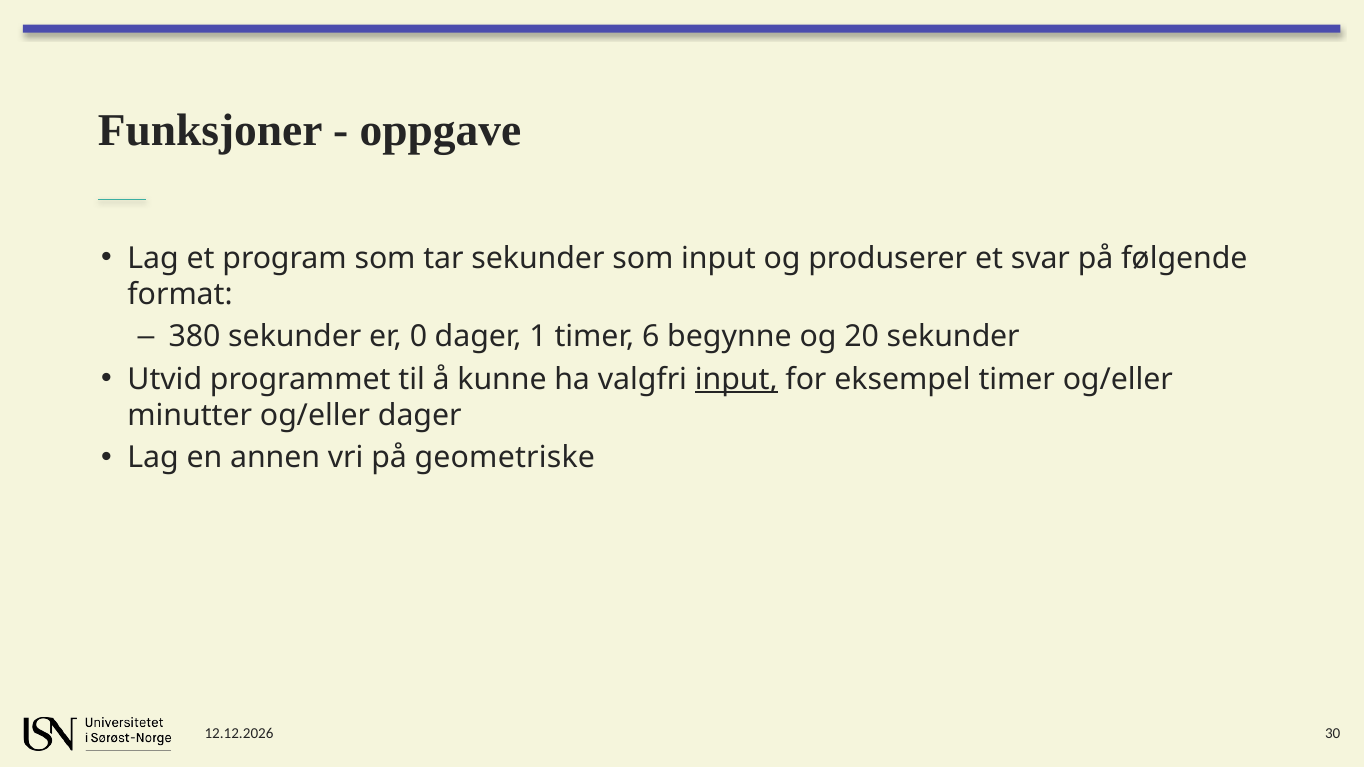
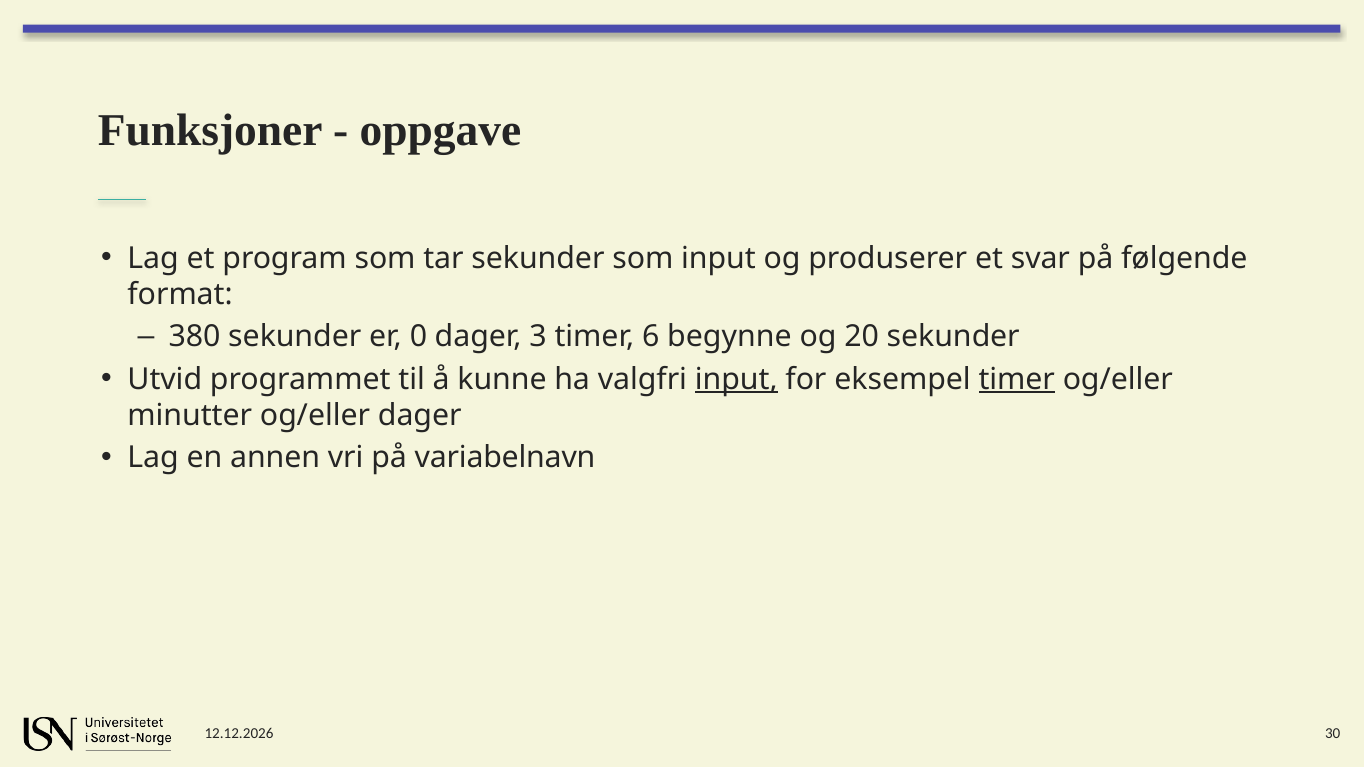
1: 1 -> 3
timer at (1017, 379) underline: none -> present
geometriske: geometriske -> variabelnavn
